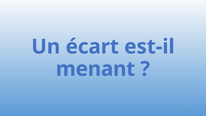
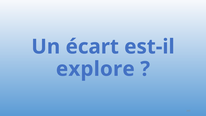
menant: menant -> explore
